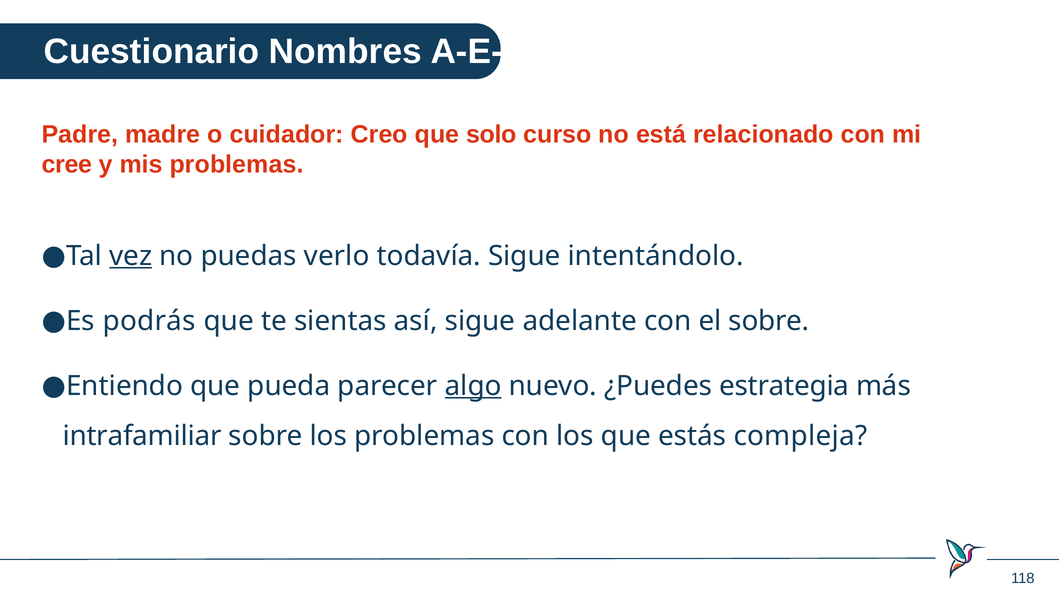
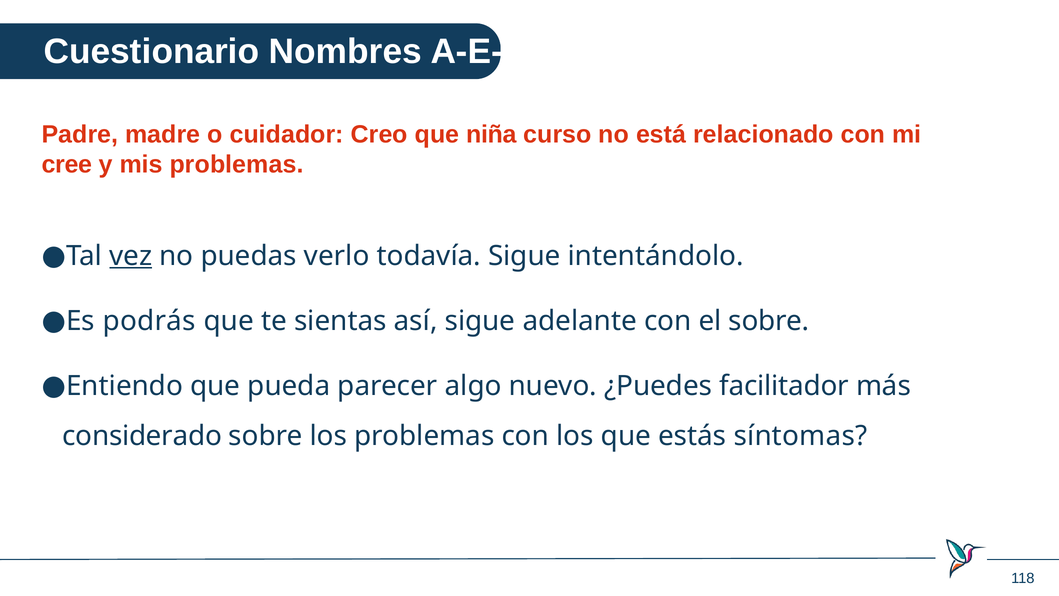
solo: solo -> niña
algo underline: present -> none
estrategia: estrategia -> facilitador
intrafamiliar: intrafamiliar -> considerado
compleja: compleja -> síntomas
